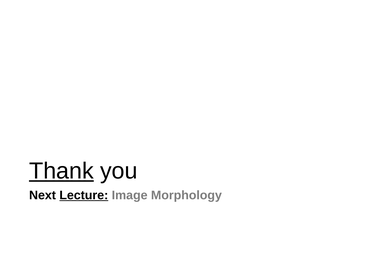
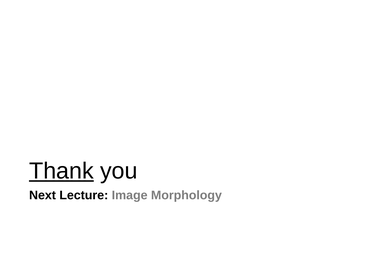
Lecture underline: present -> none
